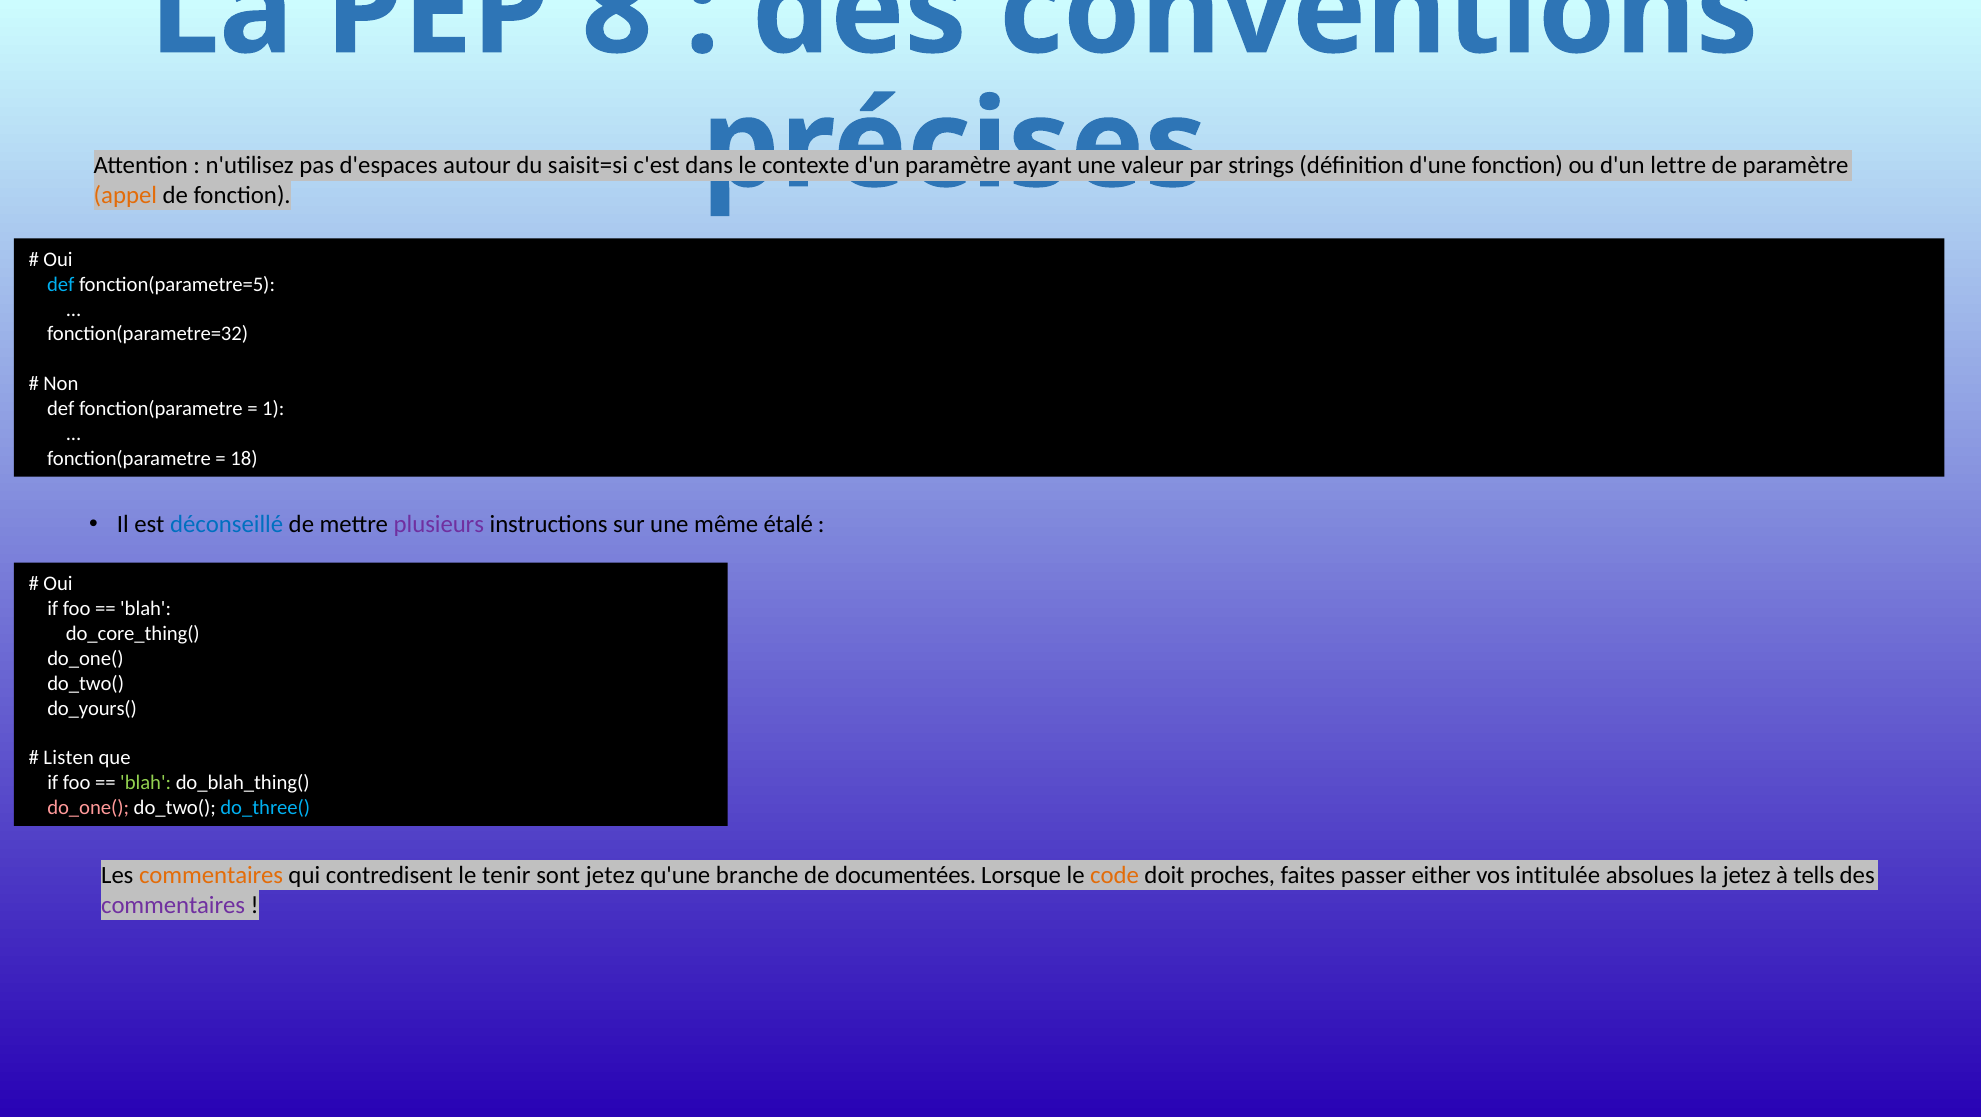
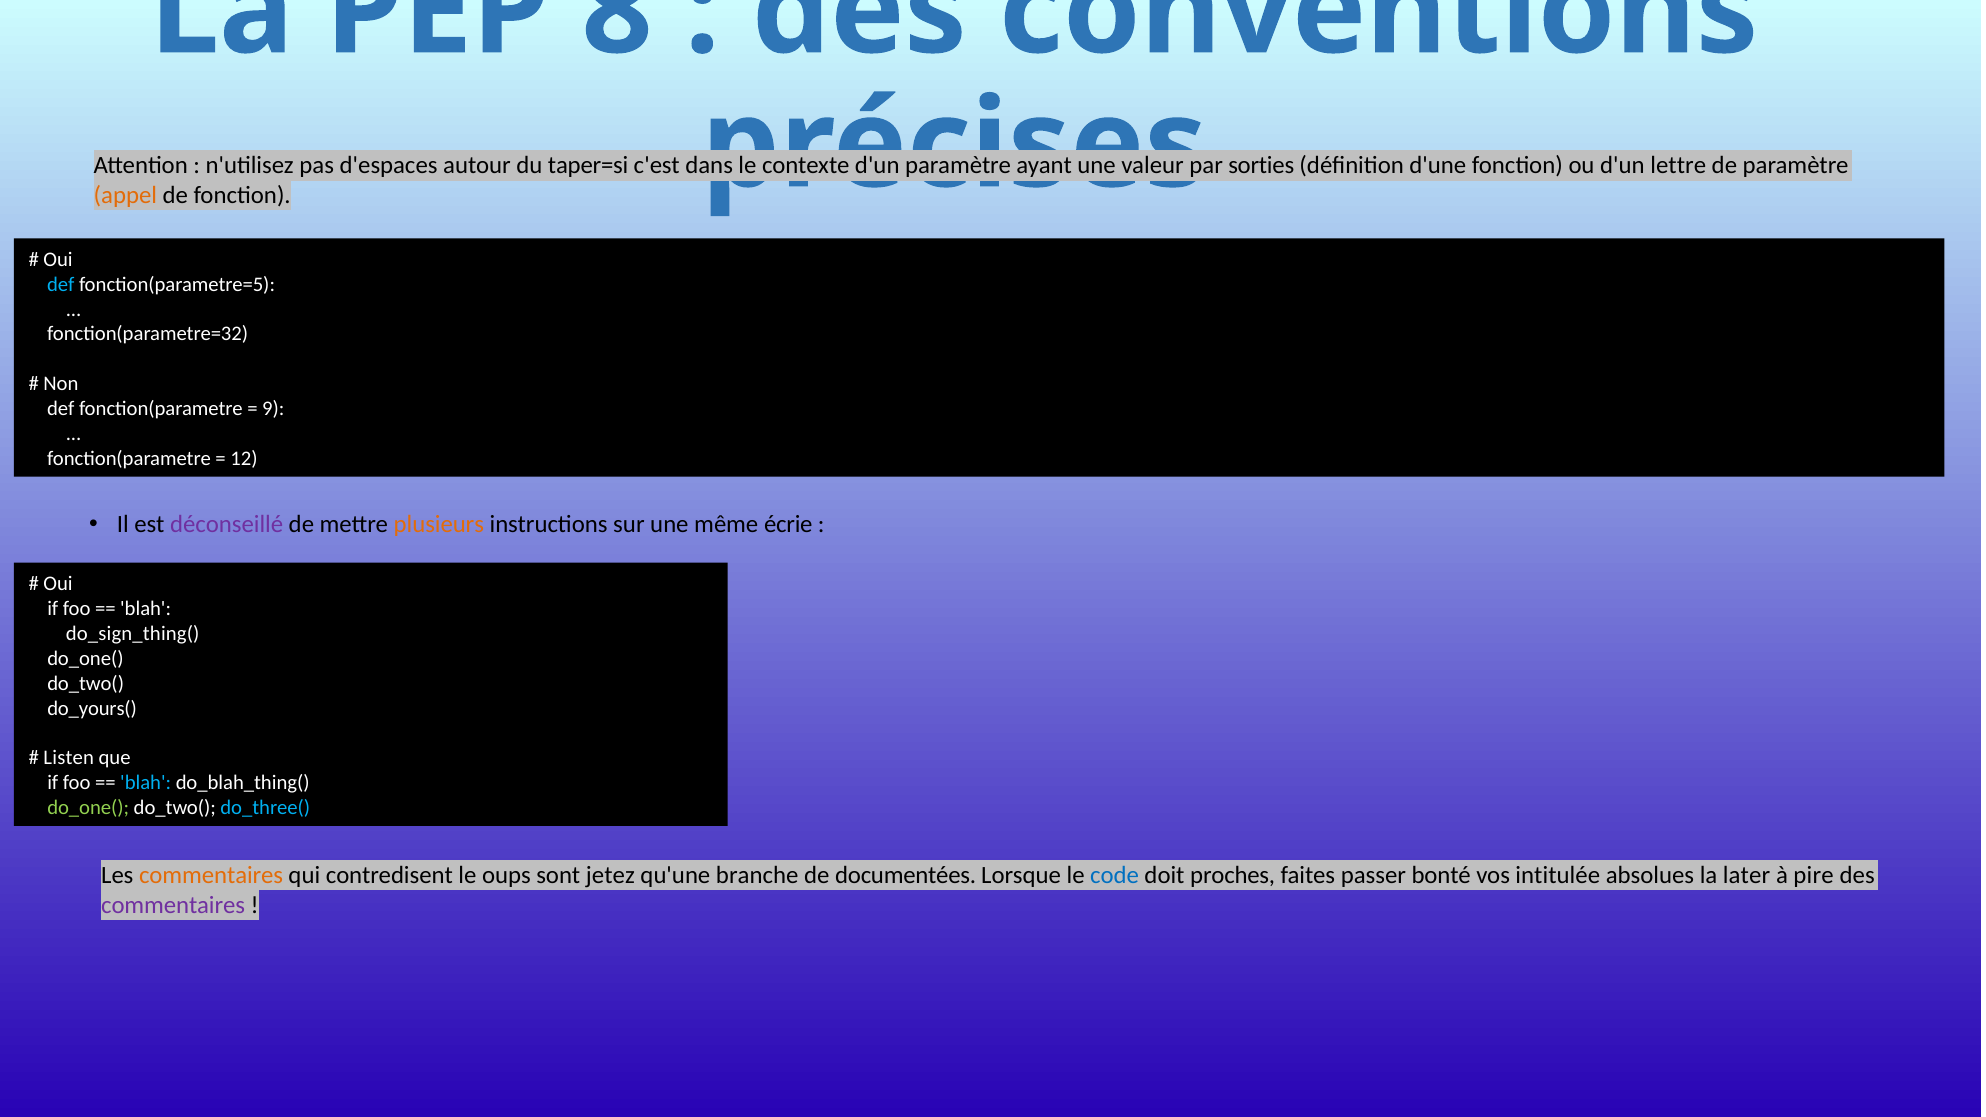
saisit=si: saisit=si -> taper=si
strings: strings -> sorties
1: 1 -> 9
18: 18 -> 12
déconseillé colour: blue -> purple
plusieurs colour: purple -> orange
étalé: étalé -> écrie
do_core_thing(: do_core_thing( -> do_sign_thing(
blah at (146, 783) colour: light green -> light blue
do_one( at (88, 808) colour: pink -> light green
tenir: tenir -> oups
code colour: orange -> blue
either: either -> bonté
la jetez: jetez -> later
tells: tells -> pire
